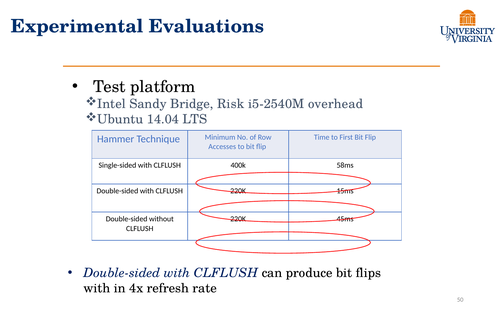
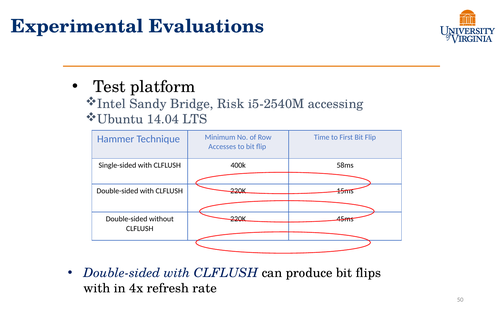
overhead: overhead -> accessing
